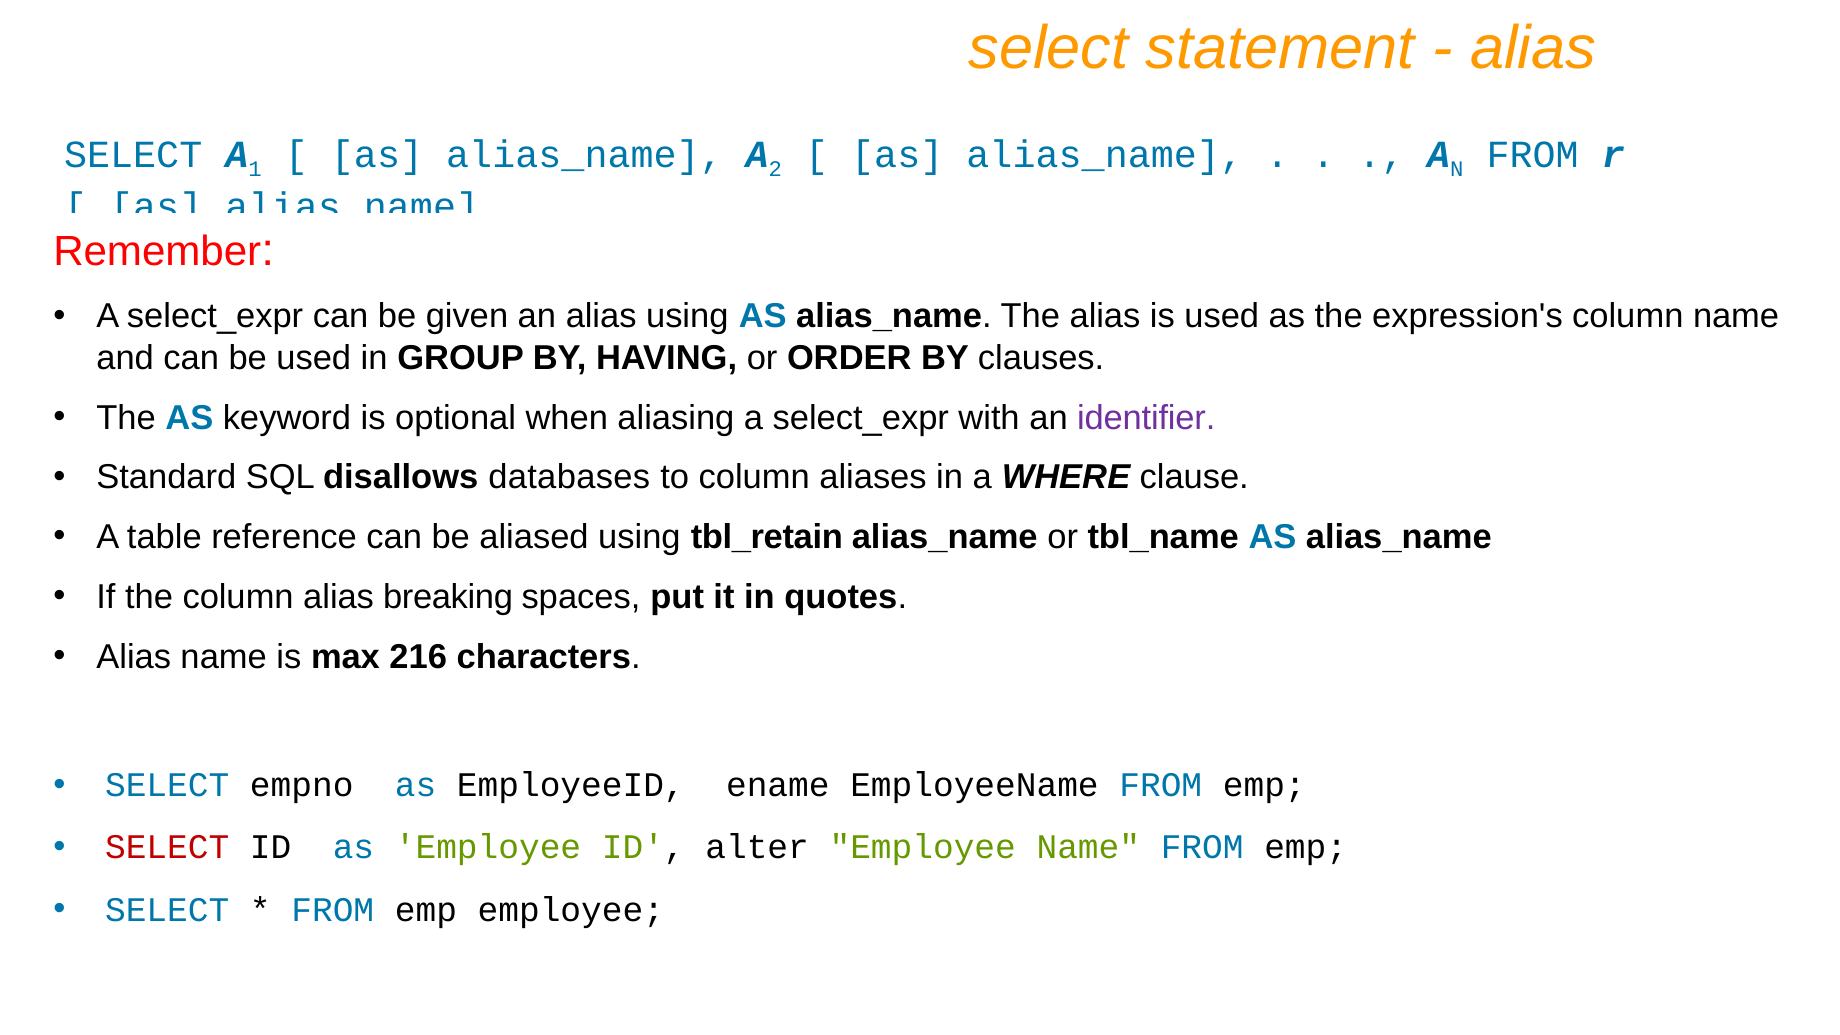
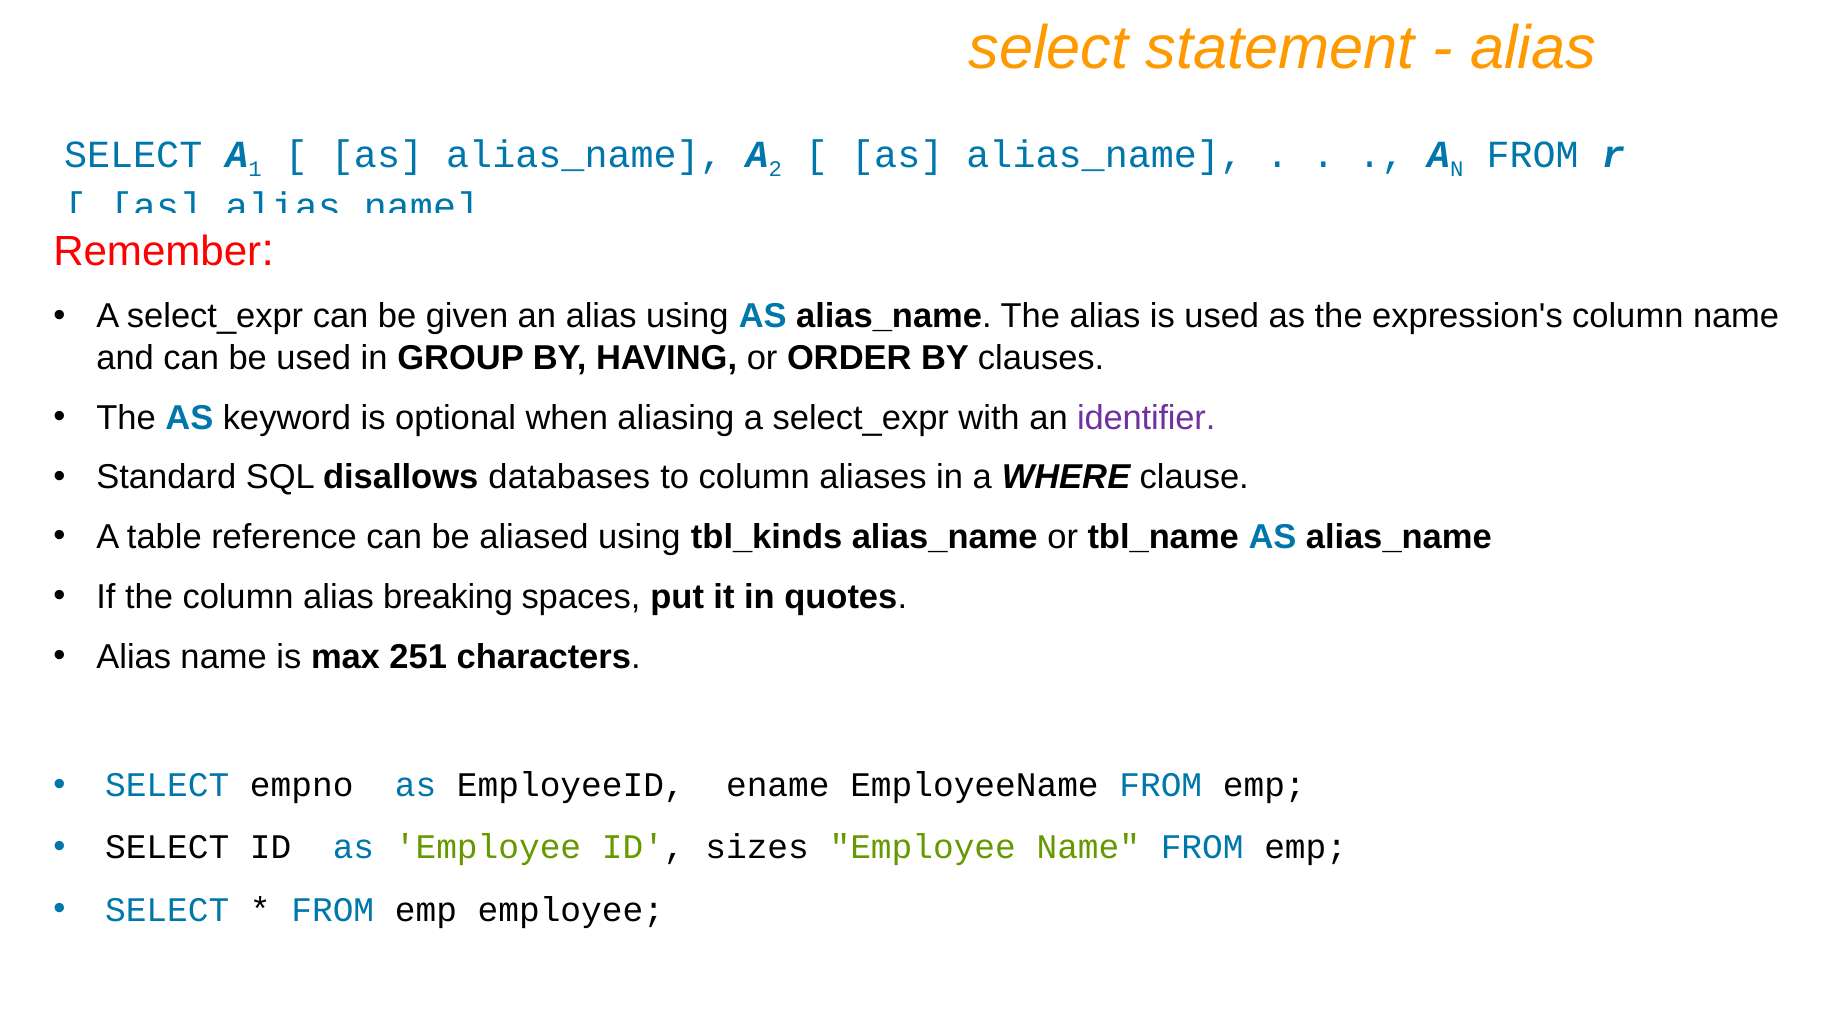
tbl_retain: tbl_retain -> tbl_kinds
216: 216 -> 251
SELECT at (167, 848) colour: red -> black
alter: alter -> sizes
